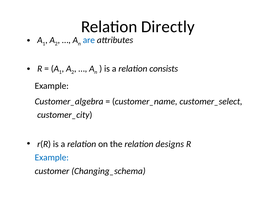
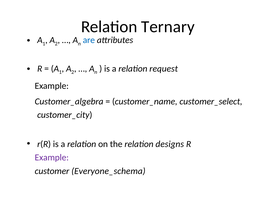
Directly: Directly -> Ternary
consists: consists -> request
Example at (52, 157) colour: blue -> purple
Changing_schema: Changing_schema -> Everyone_schema
